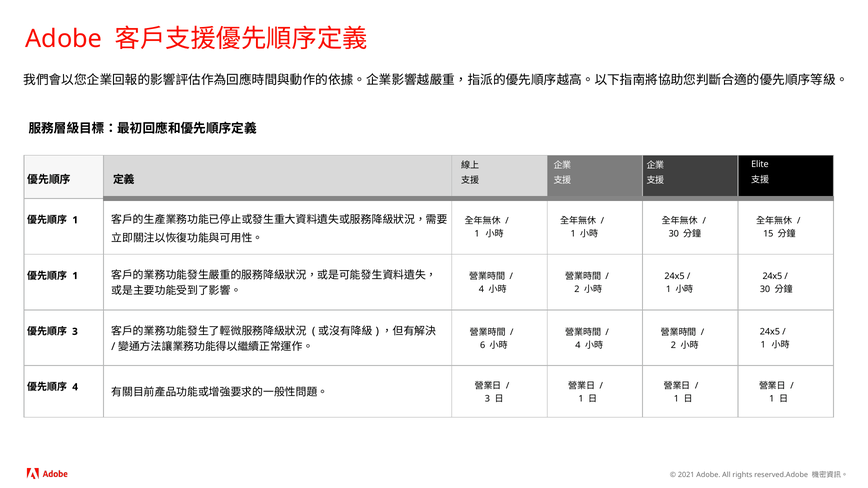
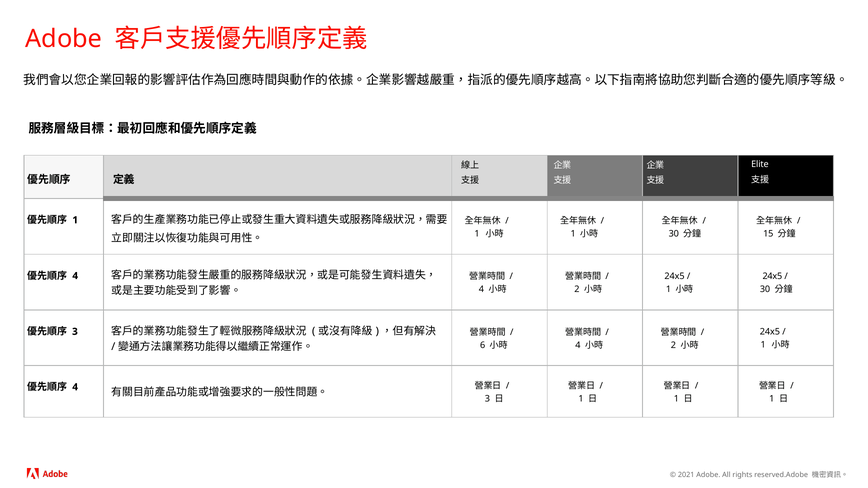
1 at (75, 276): 1 -> 4
